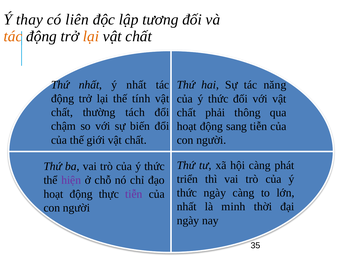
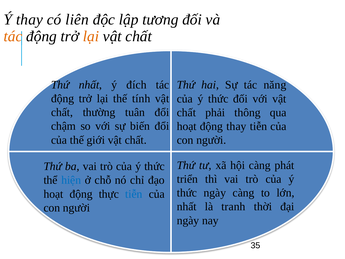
ý nhất: nhất -> đích
tách: tách -> tuân
động sang: sang -> thay
hiện colour: purple -> blue
tiễn at (134, 194) colour: purple -> blue
minh: minh -> tranh
